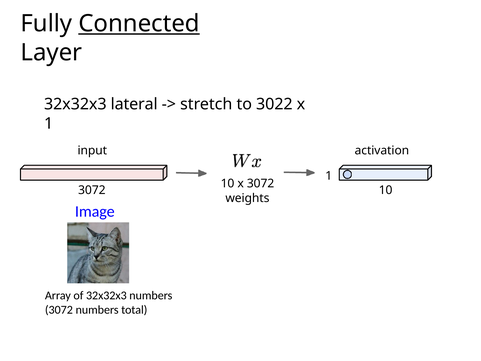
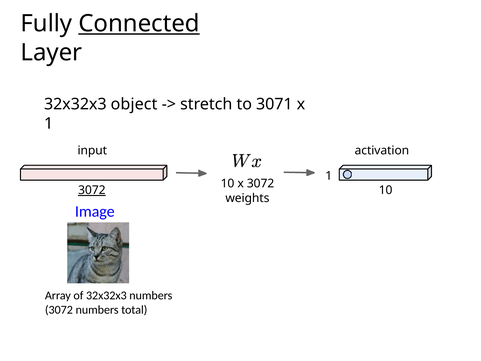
lateral: lateral -> object
3022: 3022 -> 3071
3072 at (92, 190) underline: none -> present
